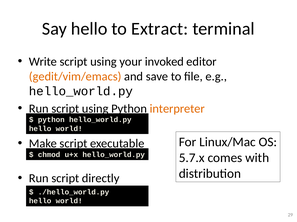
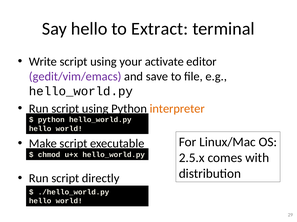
invoked: invoked -> activate
gedit/vim/emacs colour: orange -> purple
5.7.x: 5.7.x -> 2.5.x
